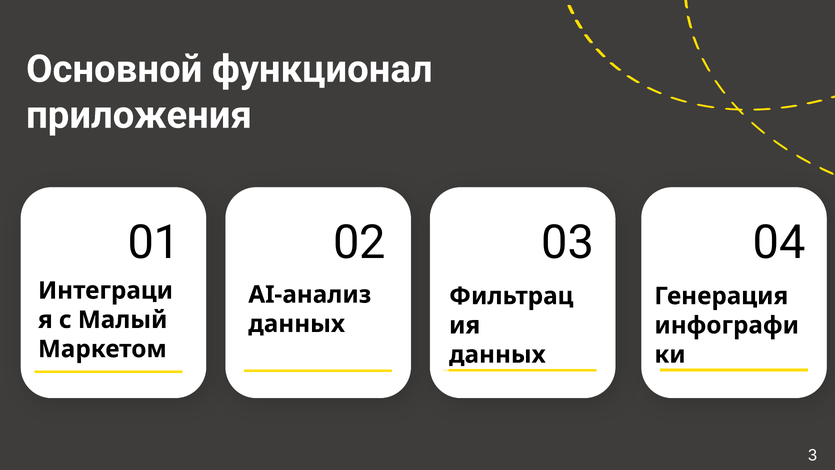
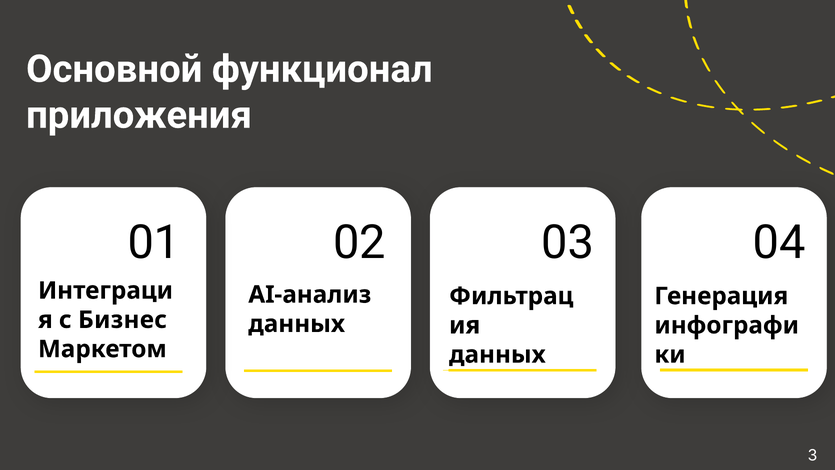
Малый: Малый -> Бизнес
